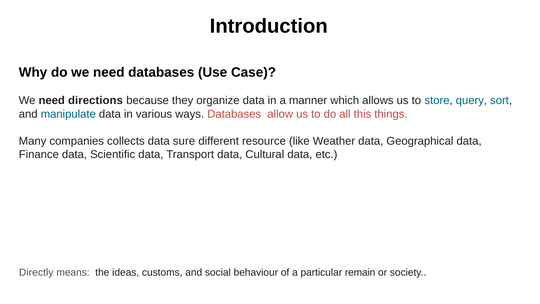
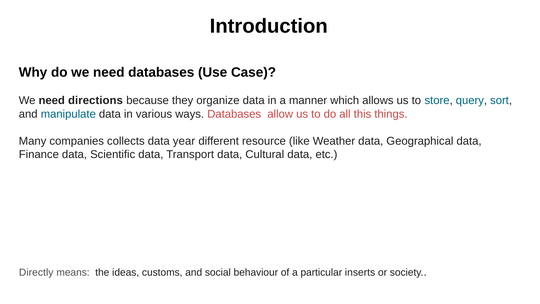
sure: sure -> year
remain: remain -> inserts
